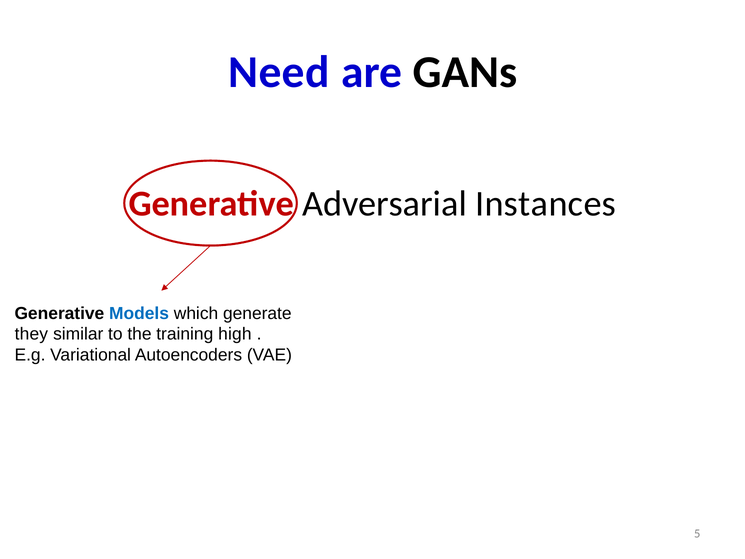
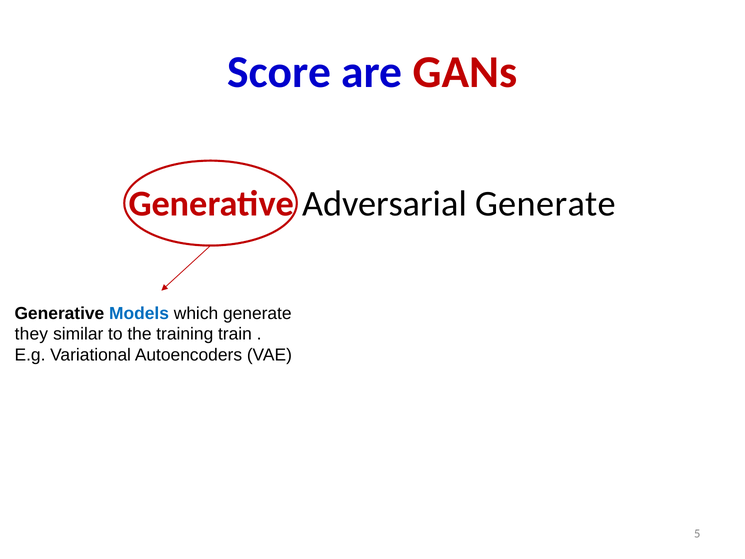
Need: Need -> Score
GANs colour: black -> red
Adversarial Instances: Instances -> Generate
high: high -> train
